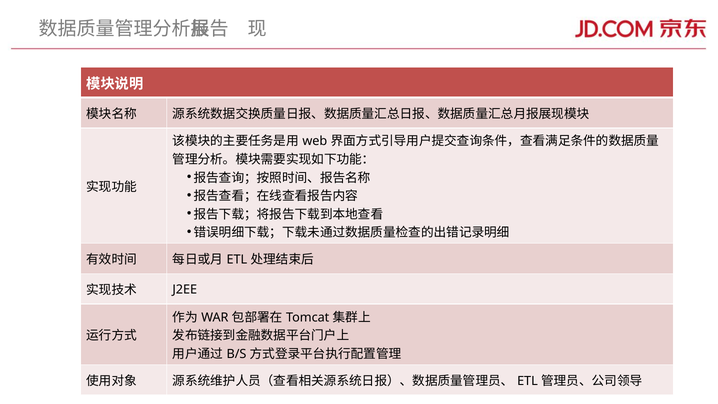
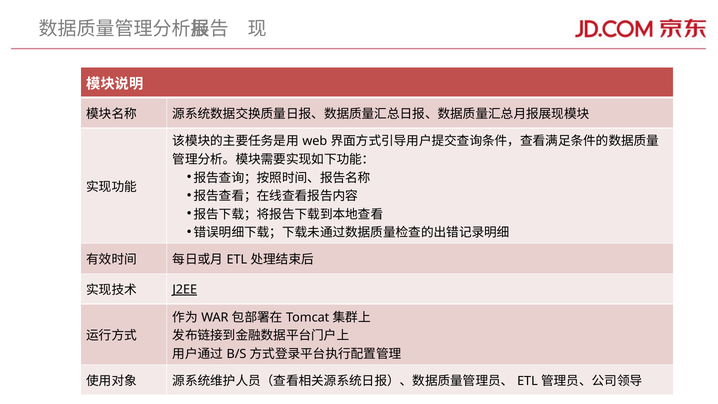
J2EE underline: none -> present
